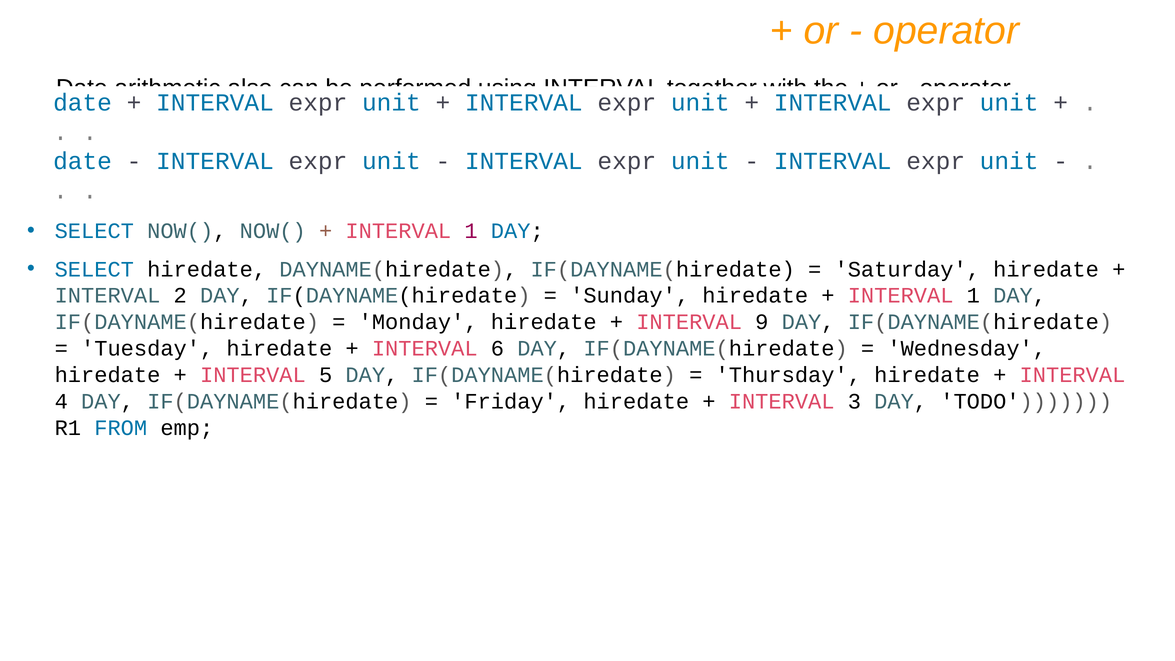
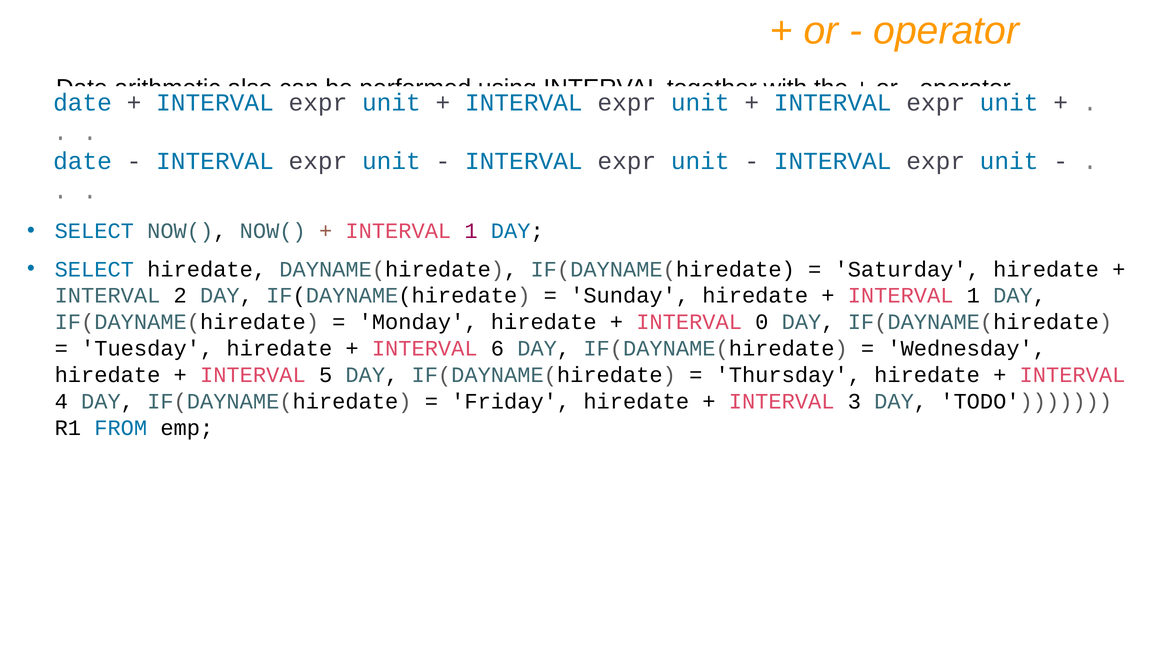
9: 9 -> 0
